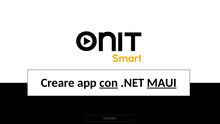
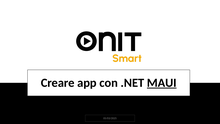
con underline: present -> none
